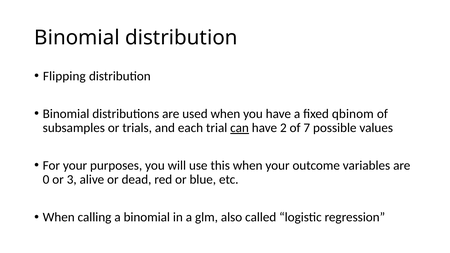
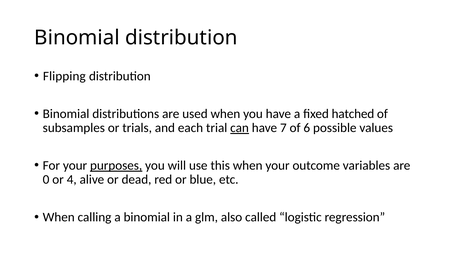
qbinom: qbinom -> hatched
2: 2 -> 7
7: 7 -> 6
purposes underline: none -> present
3: 3 -> 4
